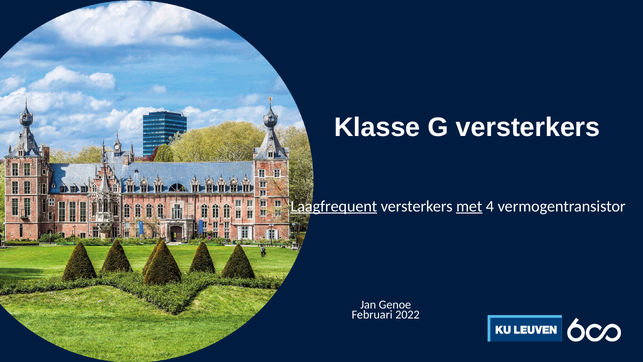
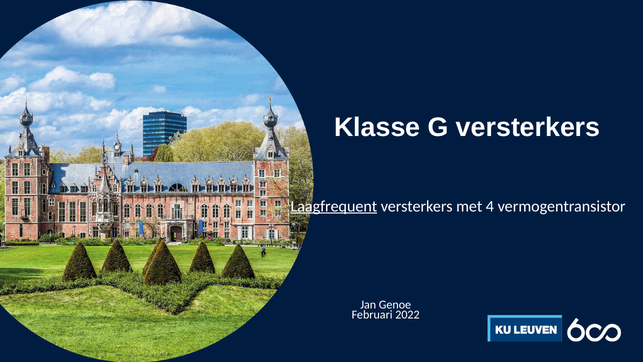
met underline: present -> none
